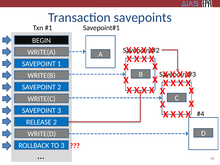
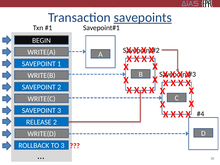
savepoints underline: none -> present
